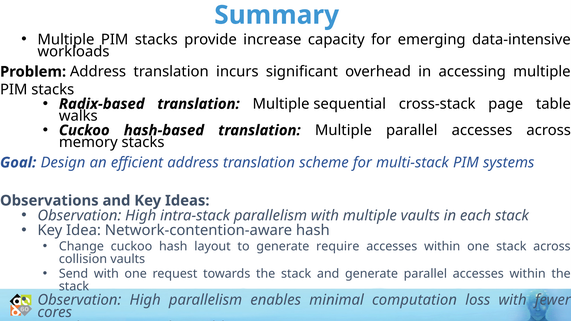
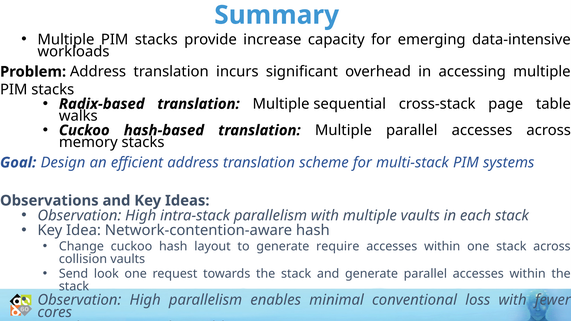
Send with: with -> look
computation: computation -> conventional
